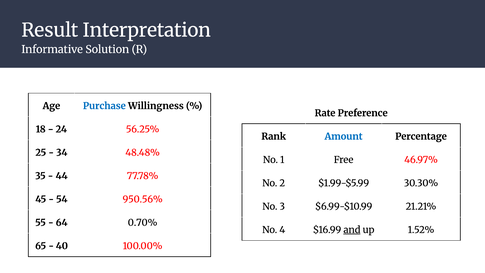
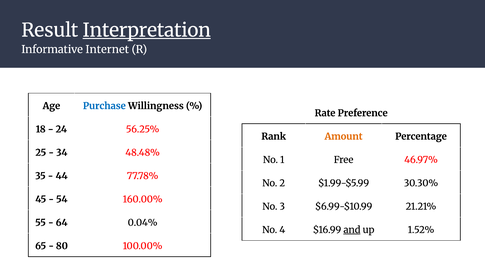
Interpretation underline: none -> present
Solution: Solution -> Internet
Amount colour: blue -> orange
950.56%: 950.56% -> 160.00%
0.70%: 0.70% -> 0.04%
40: 40 -> 80
